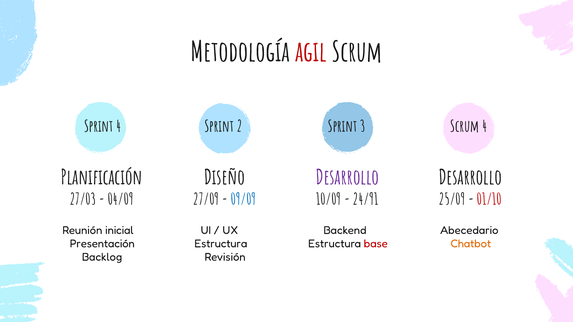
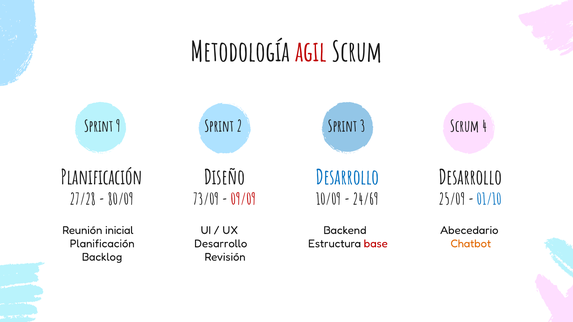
Sprint 4: 4 -> 9
Desarrollo at (347, 178) colour: purple -> blue
27/03: 27/03 -> 27/28
04/09: 04/09 -> 80/09
27/09: 27/09 -> 73/09
09/09 colour: blue -> red
24/91: 24/91 -> 24/69
01/10 colour: red -> blue
Presentación at (102, 244): Presentación -> Planificación
Estructura at (221, 244): Estructura -> Desarrollo
